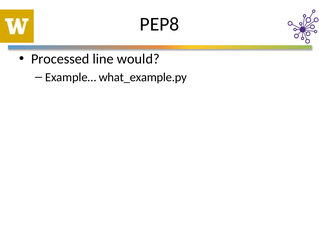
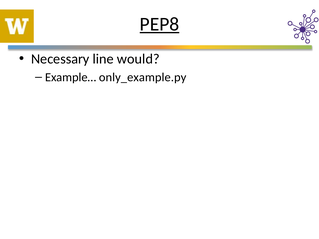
PEP8 underline: none -> present
Processed: Processed -> Necessary
what_example.py: what_example.py -> only_example.py
